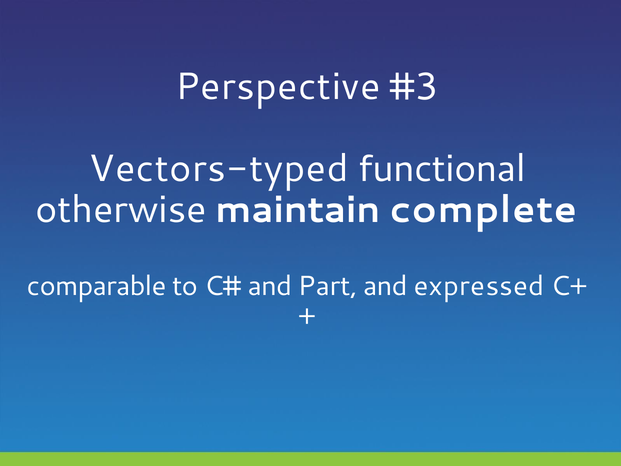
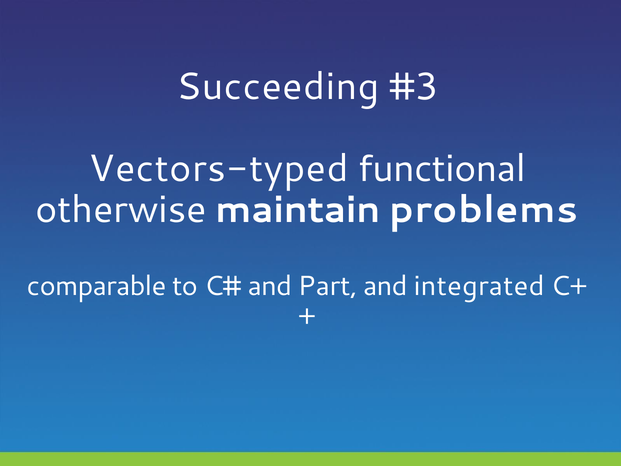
Perspective: Perspective -> Succeeding
complete: complete -> problems
expressed: expressed -> integrated
